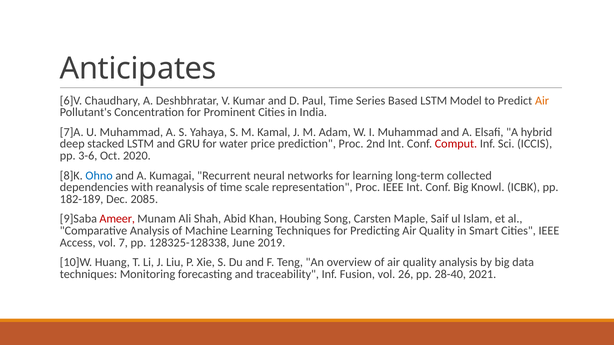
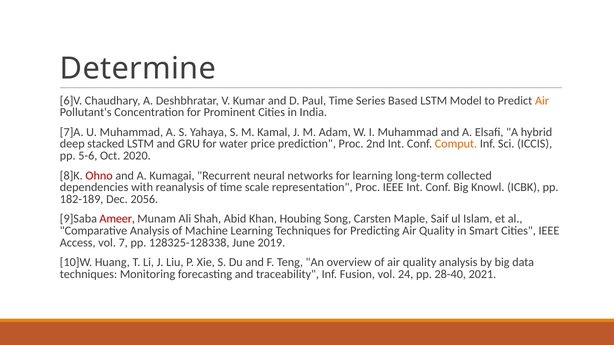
Anticipates: Anticipates -> Determine
Comput colour: red -> orange
3-6: 3-6 -> 5-6
Ohno colour: blue -> red
2085: 2085 -> 2056
26: 26 -> 24
